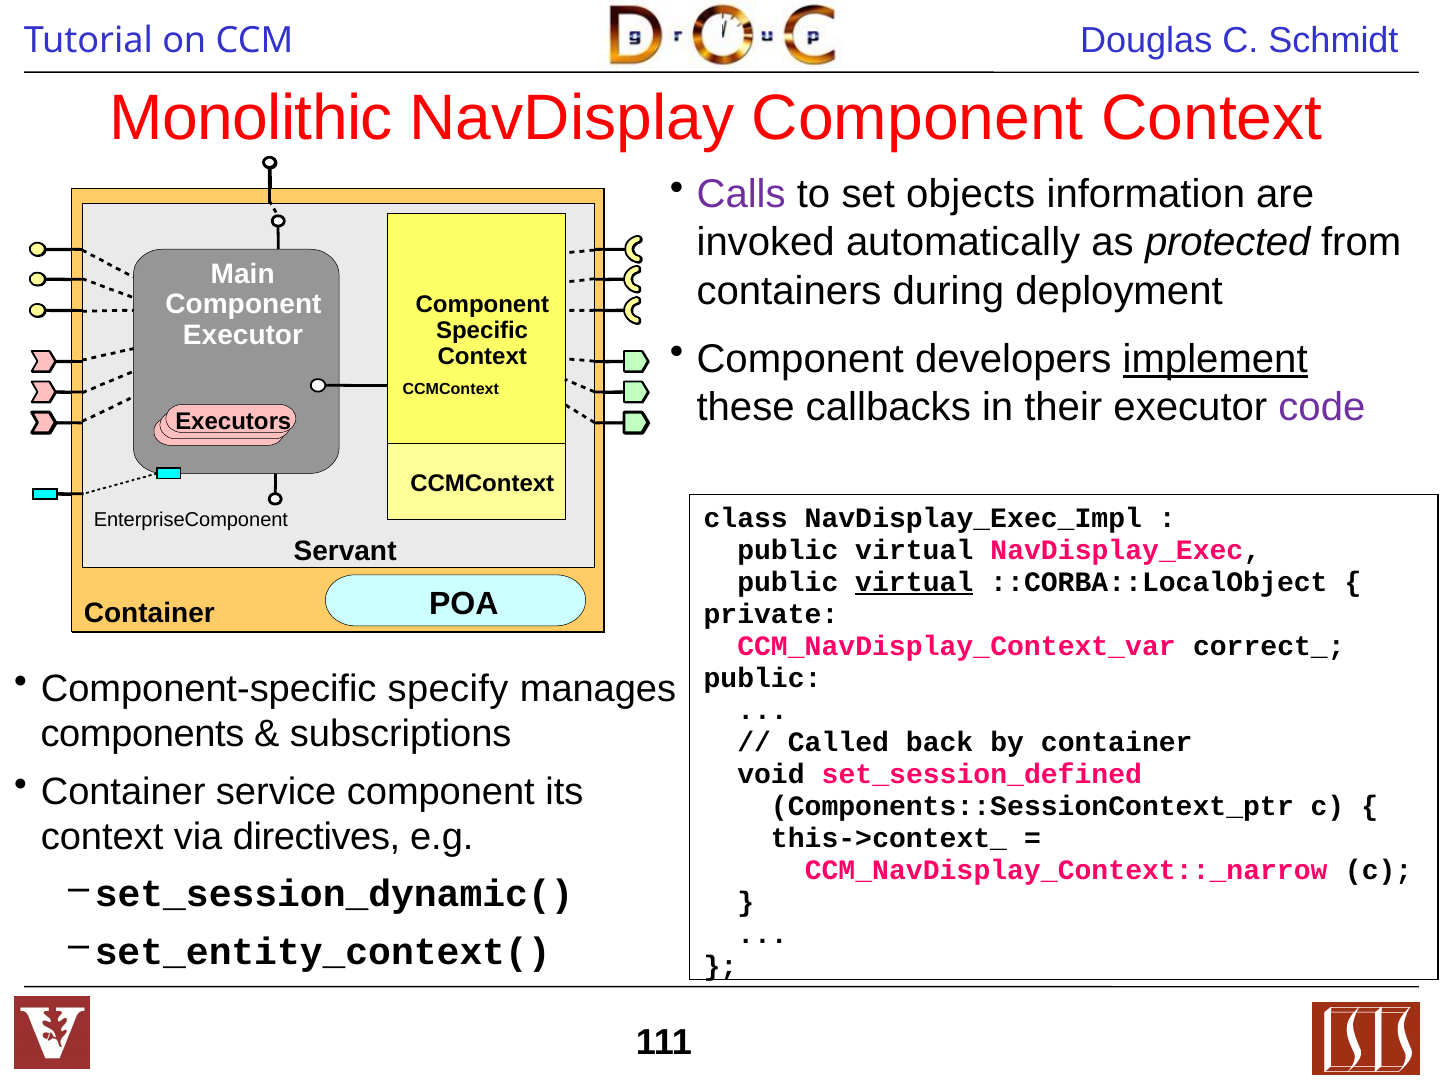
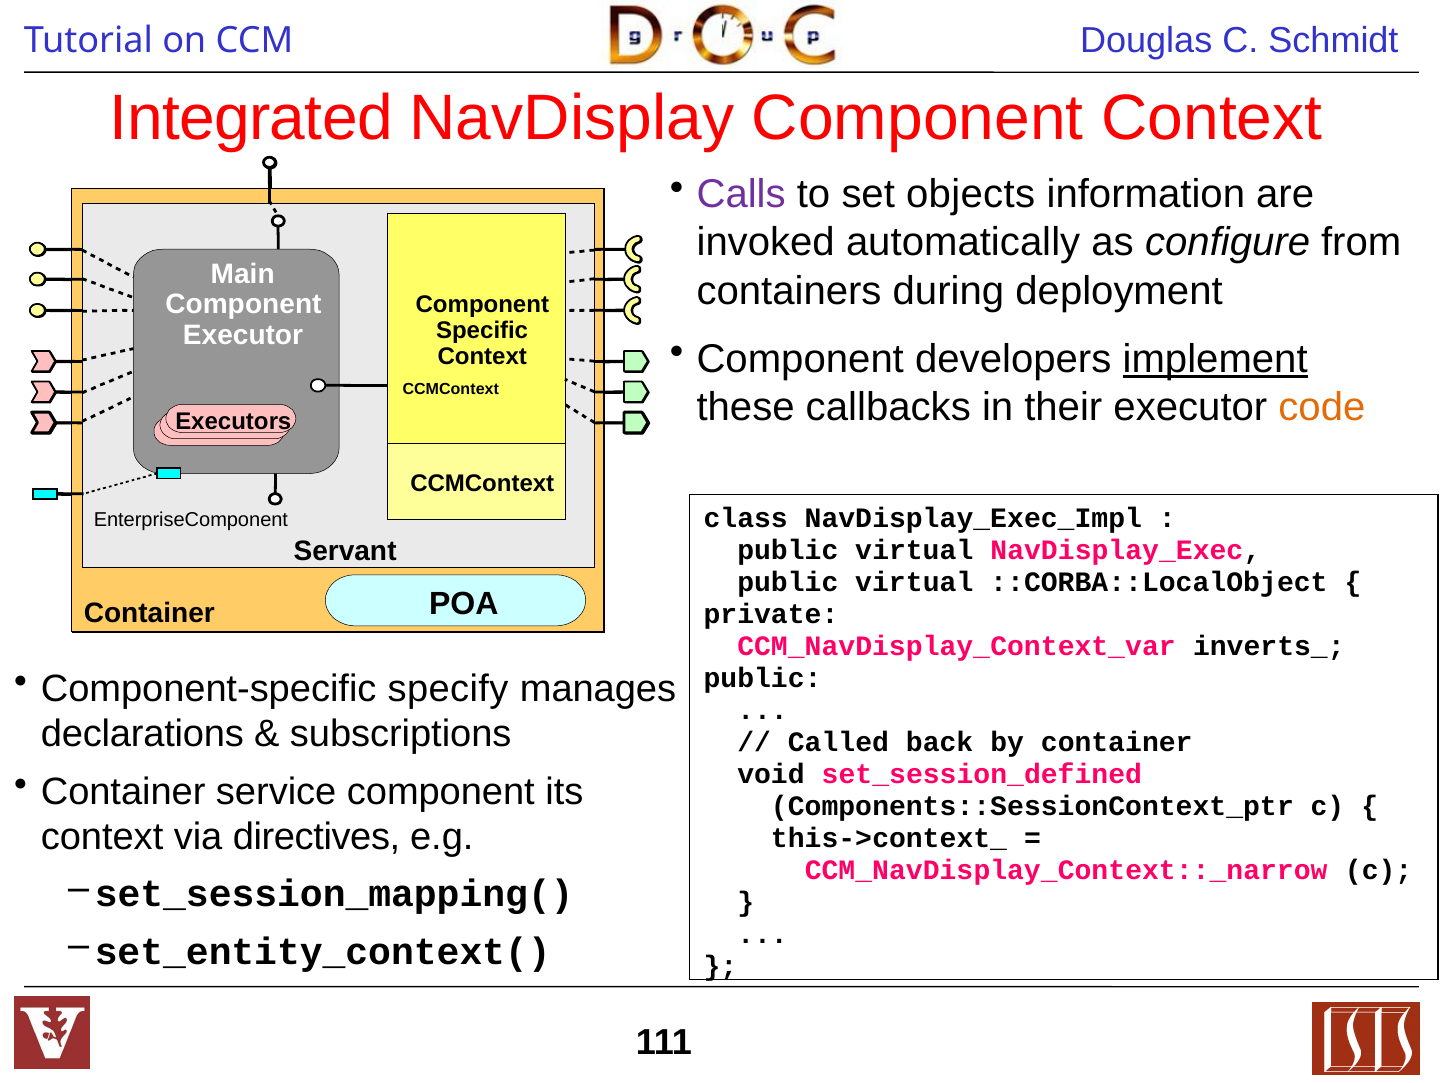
Monolithic: Monolithic -> Integrated
protected: protected -> configure
code colour: purple -> orange
virtual at (914, 581) underline: present -> none
correct_: correct_ -> inverts_
components: components -> declarations
set_session_dynamic(: set_session_dynamic( -> set_session_mapping(
